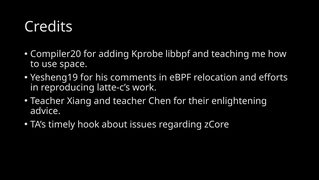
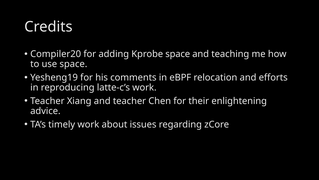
Kprobe libbpf: libbpf -> space
timely hook: hook -> work
